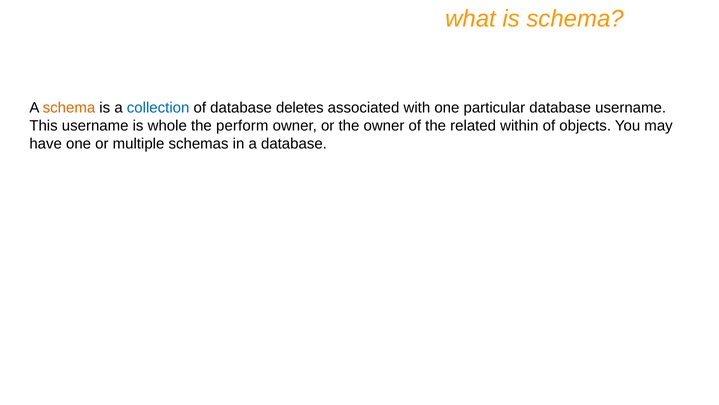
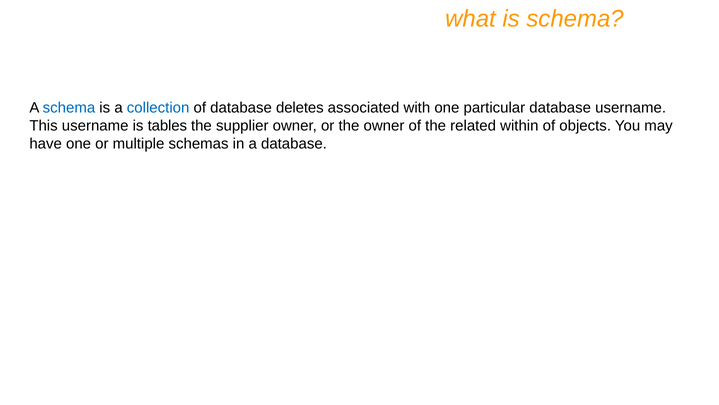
schema at (69, 108) colour: orange -> blue
whole: whole -> tables
perform: perform -> supplier
